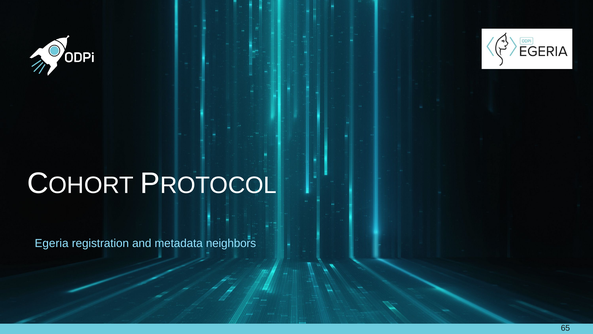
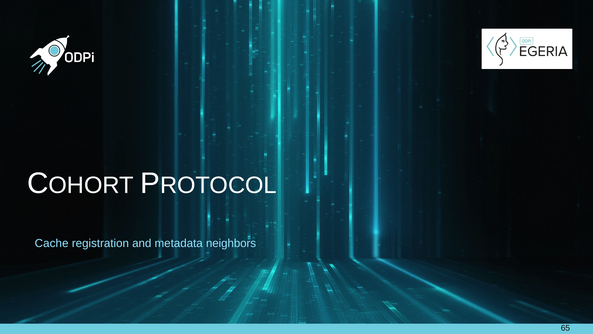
Egeria: Egeria -> Cache
